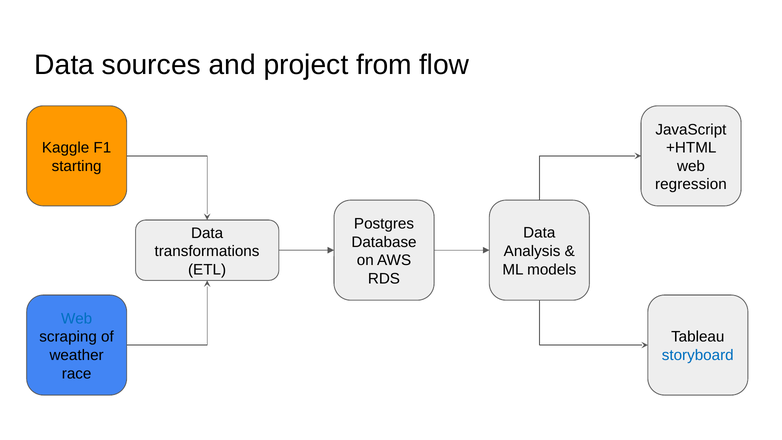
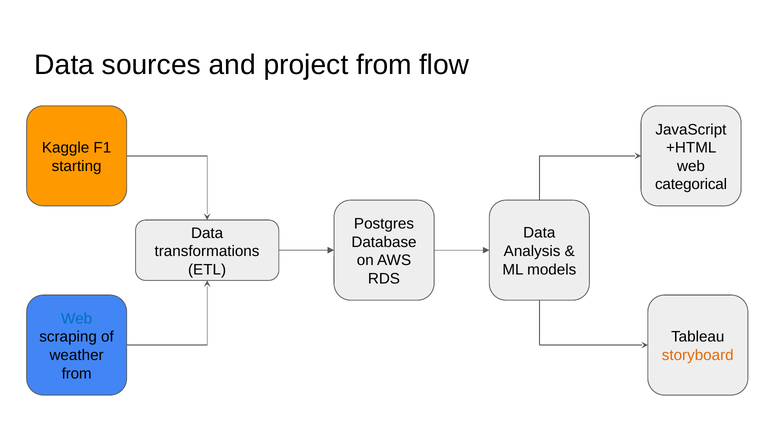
regression: regression -> categorical
storyboard colour: blue -> orange
race at (77, 373): race -> from
